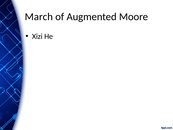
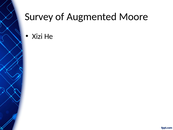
March: March -> Survey
